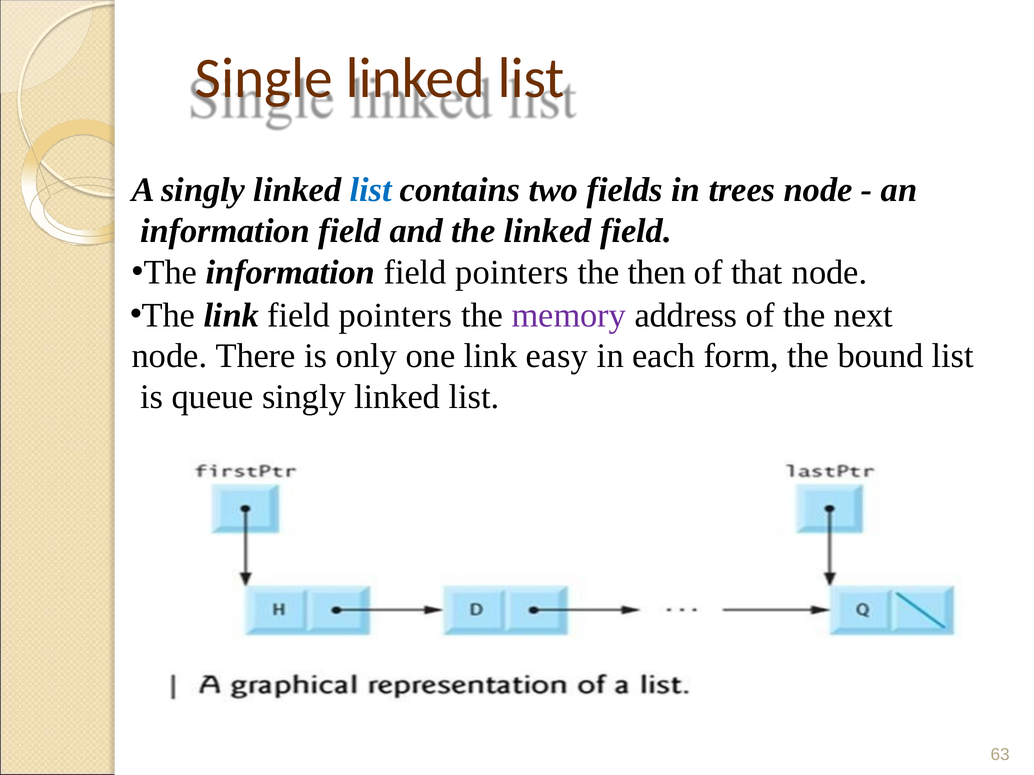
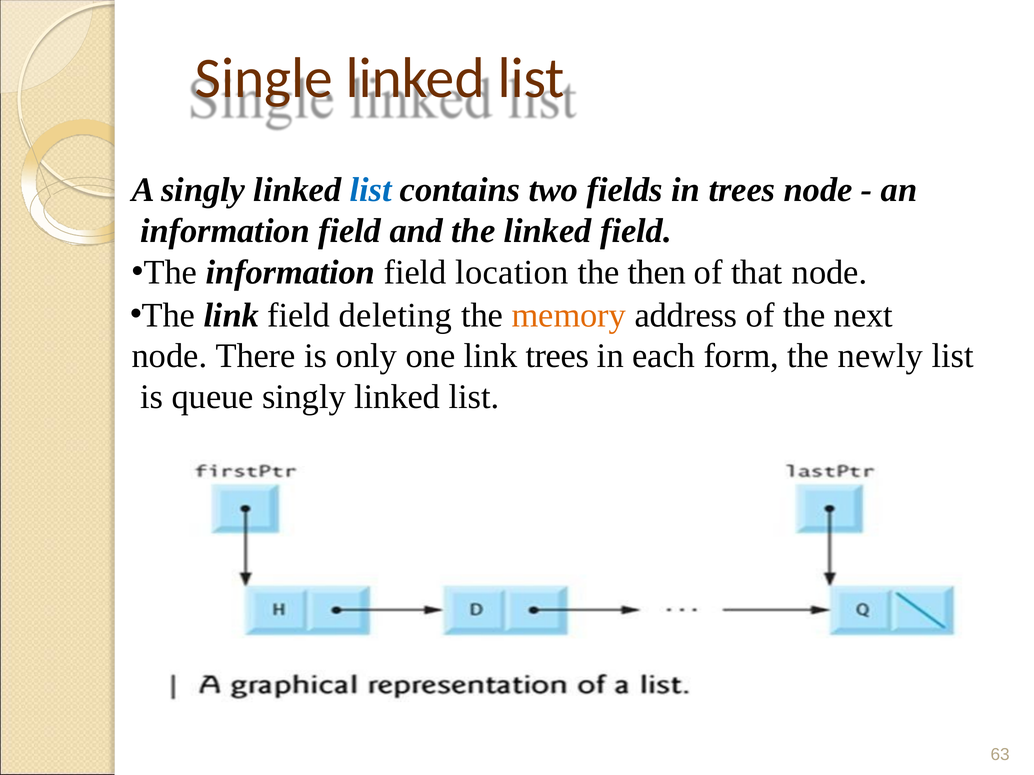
information field pointers: pointers -> location
link field pointers: pointers -> deleting
memory colour: purple -> orange
link easy: easy -> trees
bound: bound -> newly
